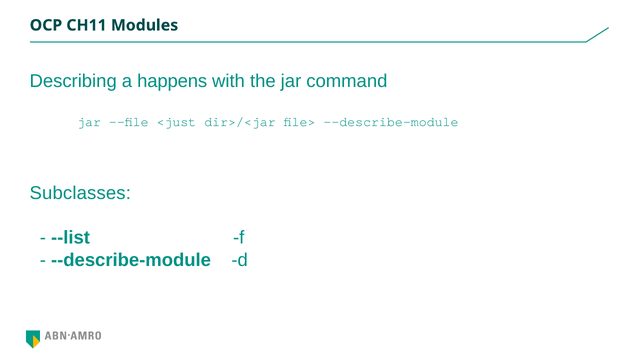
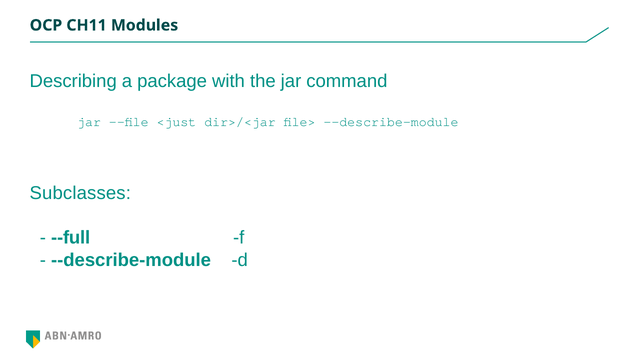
happens: happens -> package
--list: --list -> --full
